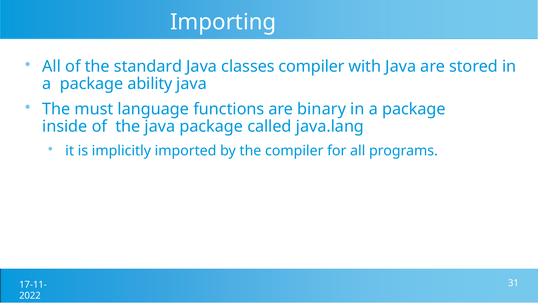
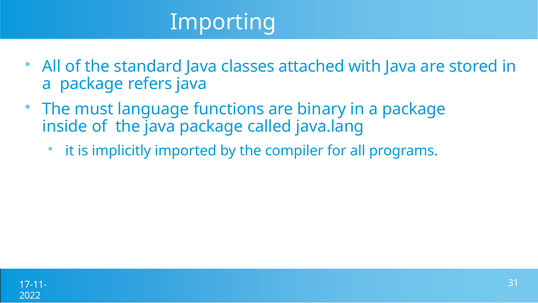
classes compiler: compiler -> attached
ability: ability -> refers
